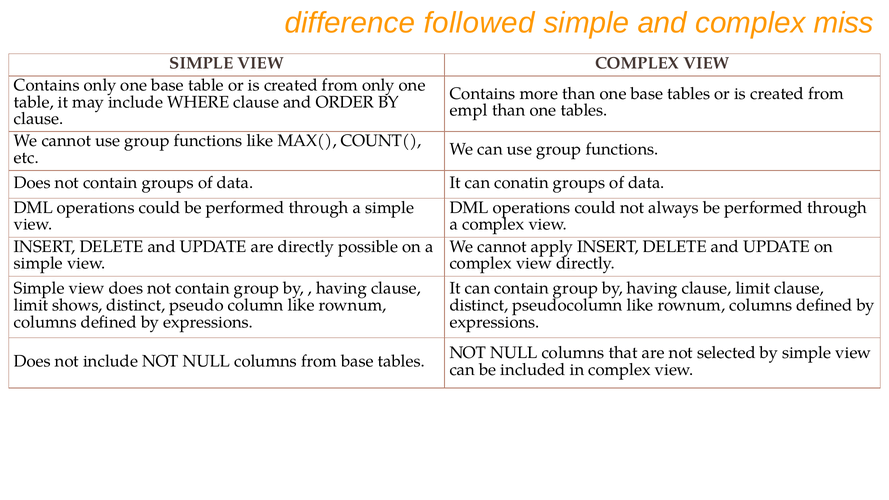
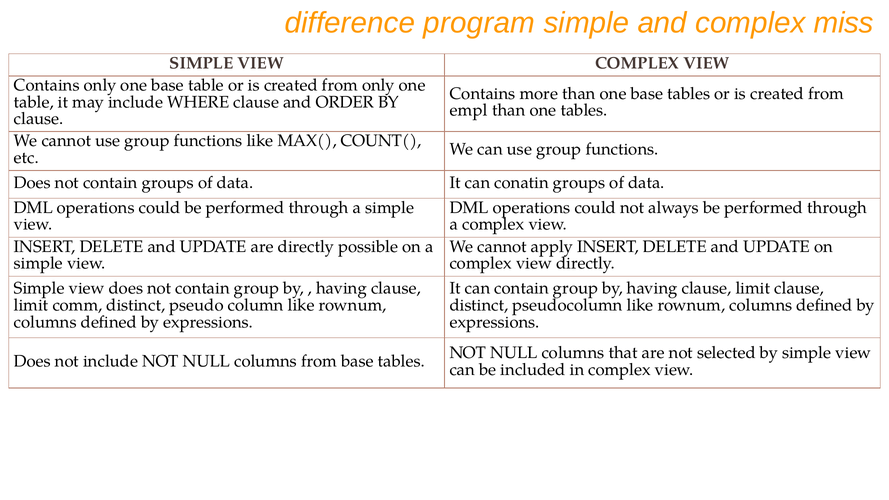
followed: followed -> program
shows: shows -> comm
